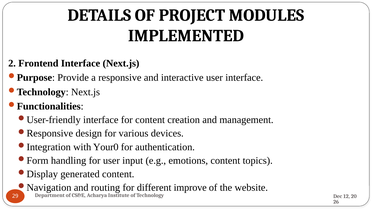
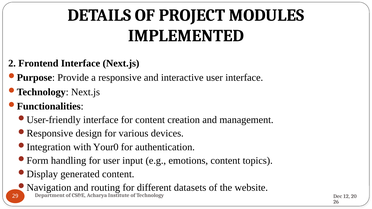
improve: improve -> datasets
